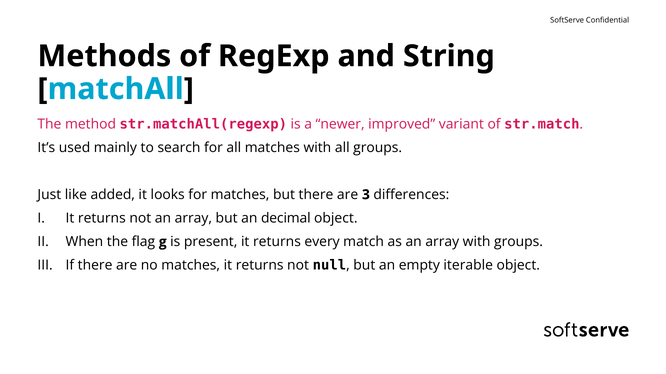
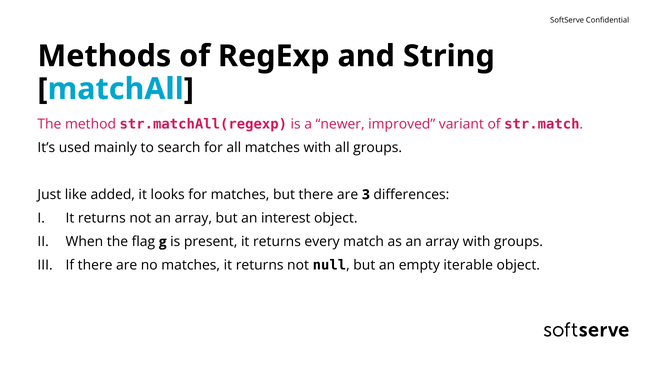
decimal: decimal -> interest
